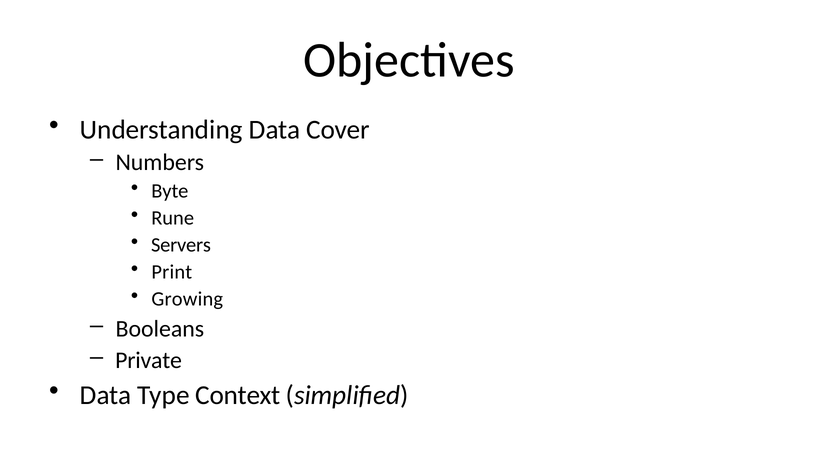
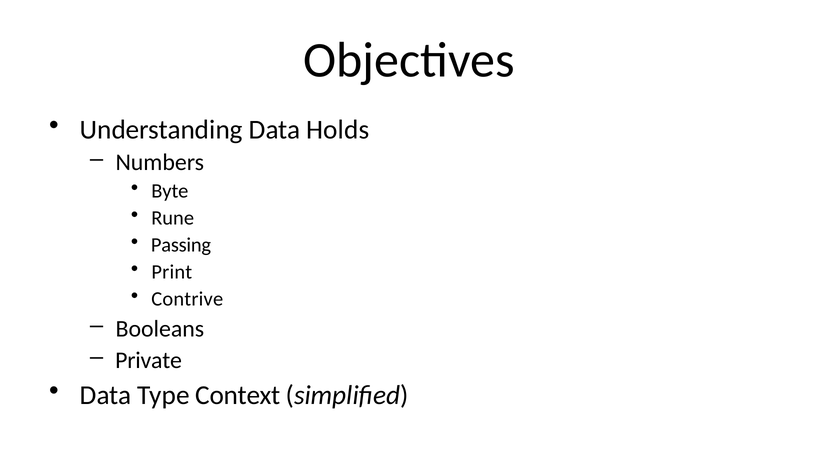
Cover: Cover -> Holds
Servers: Servers -> Passing
Growing: Growing -> Contrive
